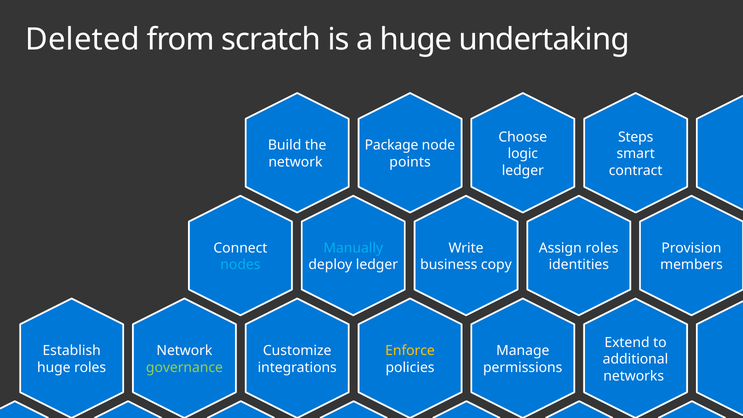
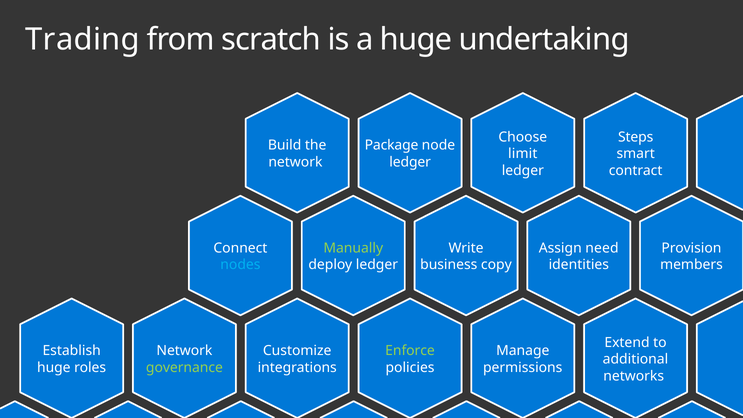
Deleted: Deleted -> Trading
logic: logic -> limit
points at (410, 162): points -> ledger
Manually colour: light blue -> light green
Assign roles: roles -> need
Enforce colour: yellow -> light green
